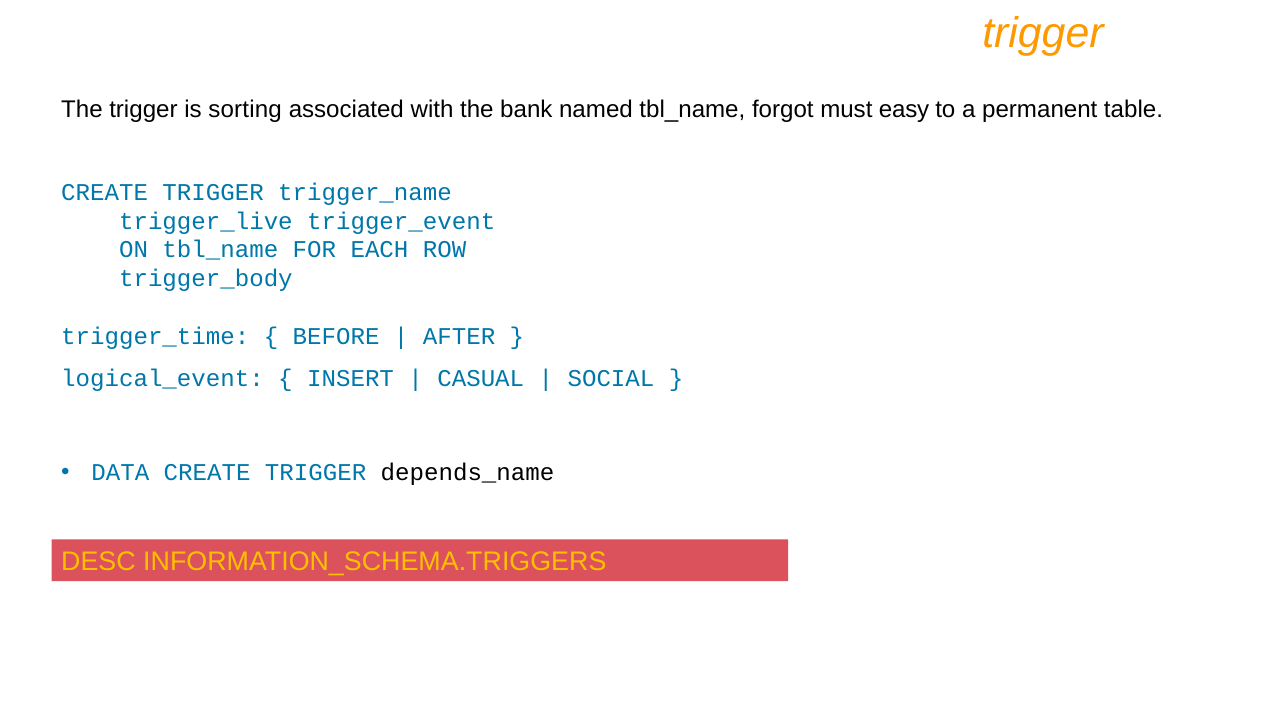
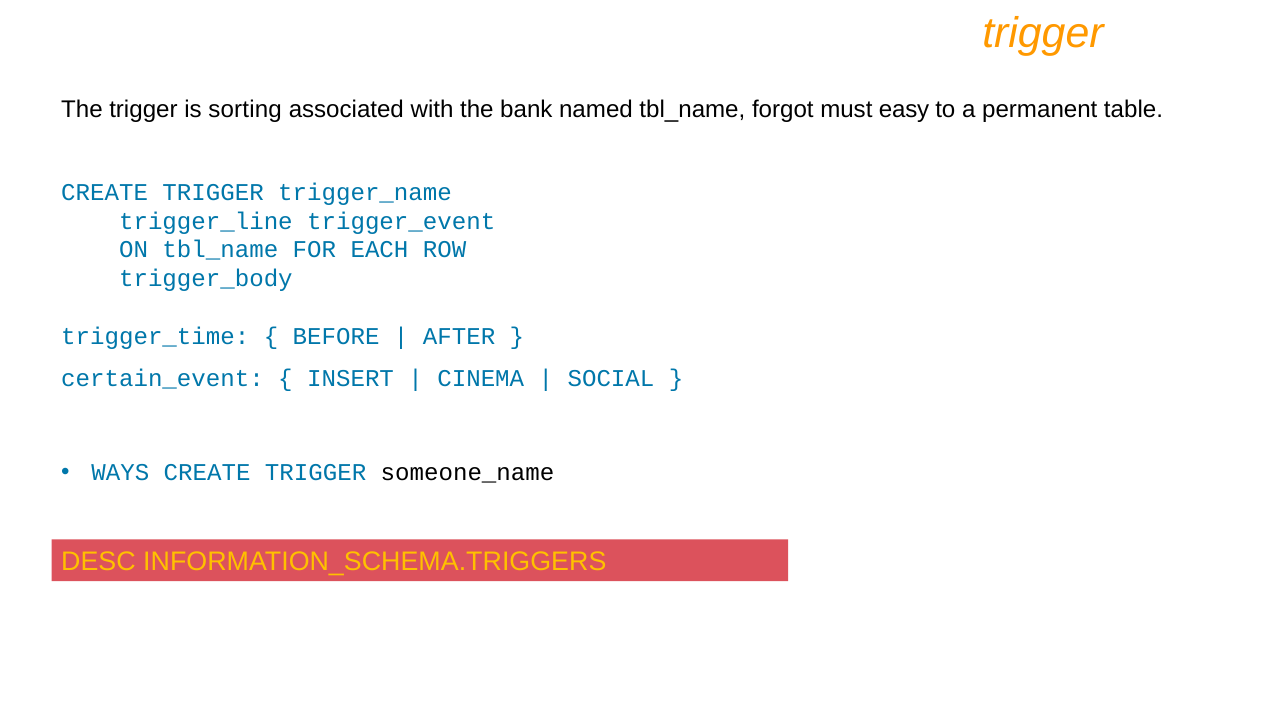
trigger_live: trigger_live -> trigger_line
logical_event: logical_event -> certain_event
CASUAL: CASUAL -> CINEMA
DATA: DATA -> WAYS
depends_name: depends_name -> someone_name
